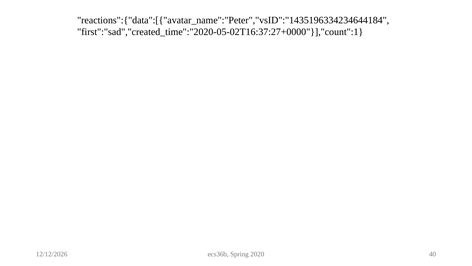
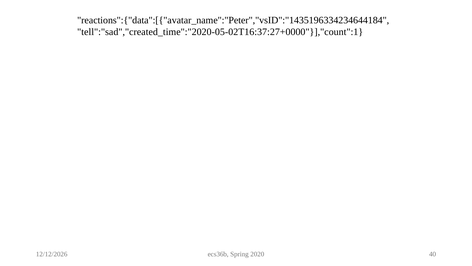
first":"sad","created_time":"2020-05-02T16:37:27+0000"}],"count":1: first":"sad","created_time":"2020-05-02T16:37:27+0000"}],"count":1 -> tell":"sad","created_time":"2020-05-02T16:37:27+0000"}],"count":1
